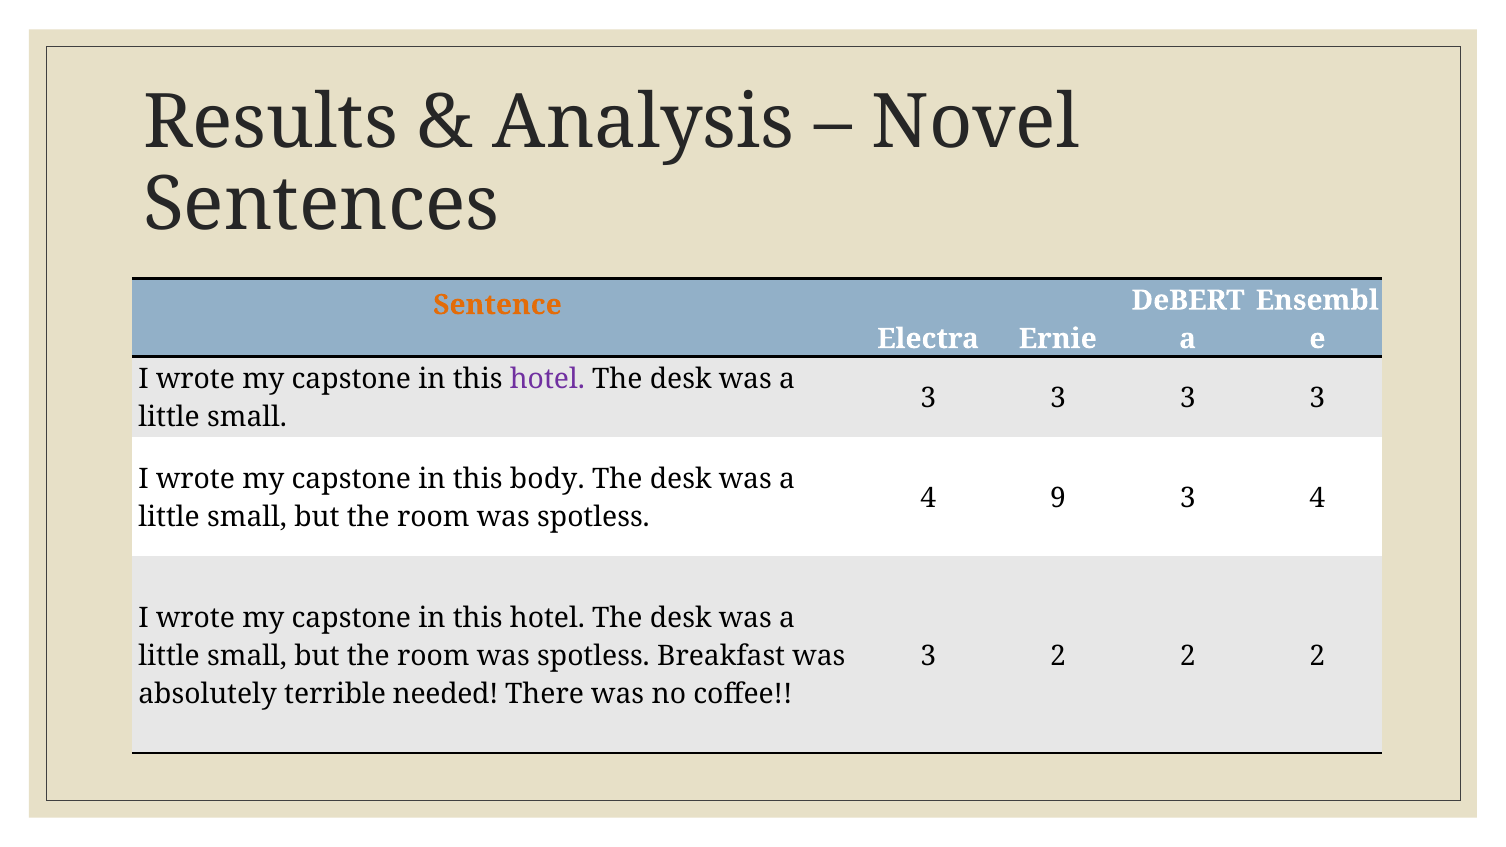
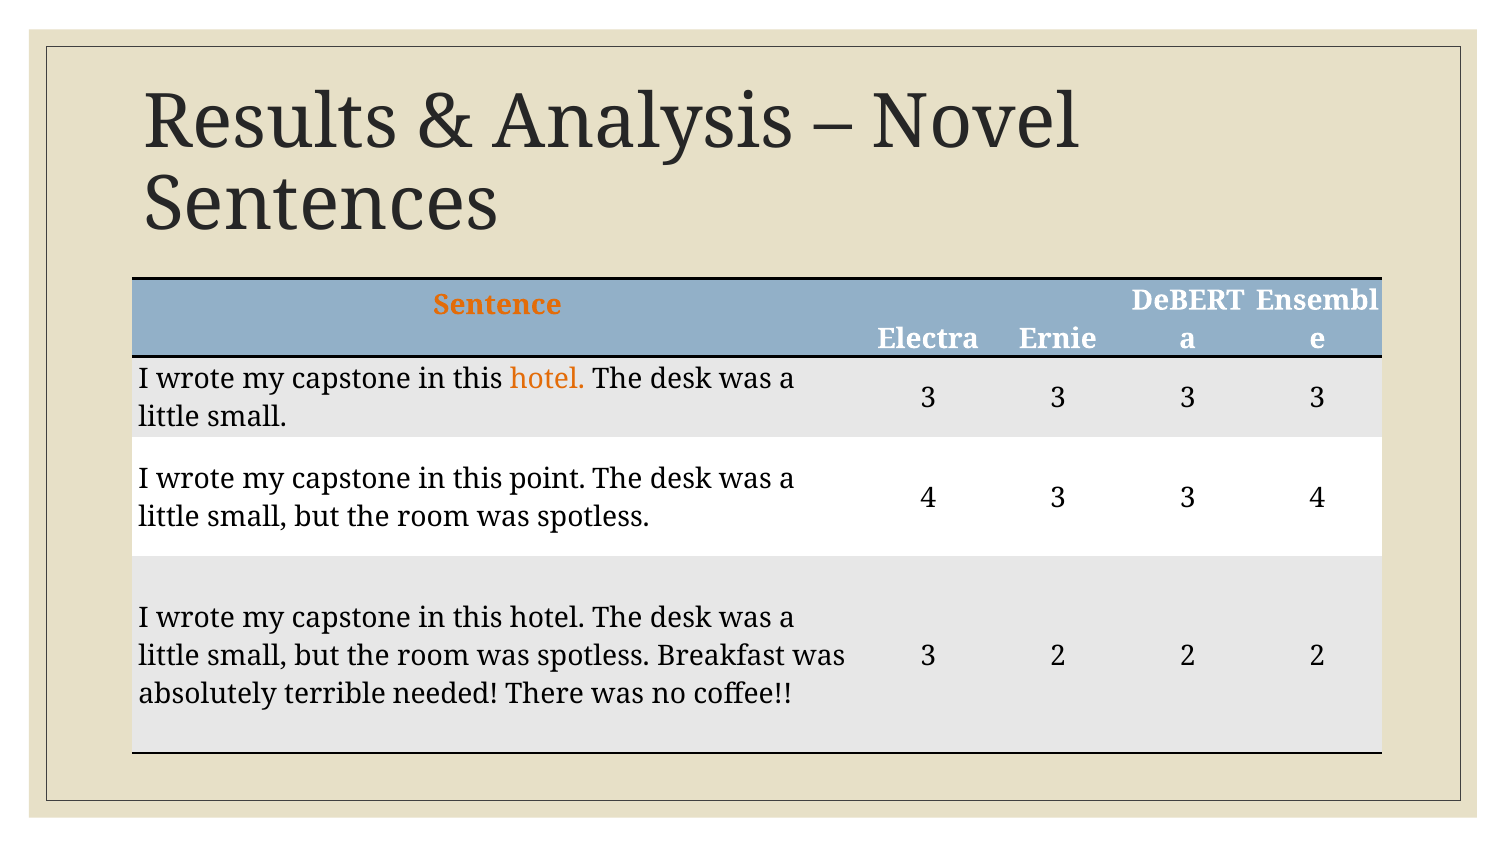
hotel at (547, 379) colour: purple -> orange
body: body -> point
4 9: 9 -> 3
